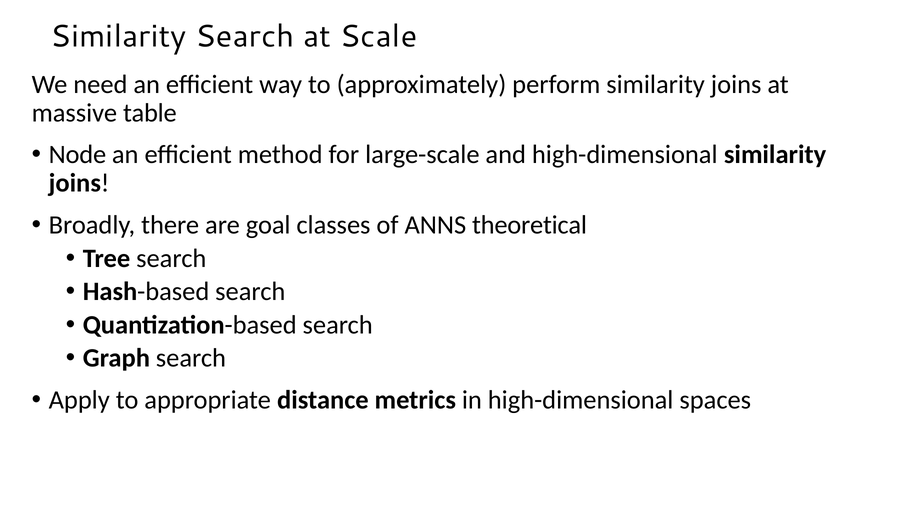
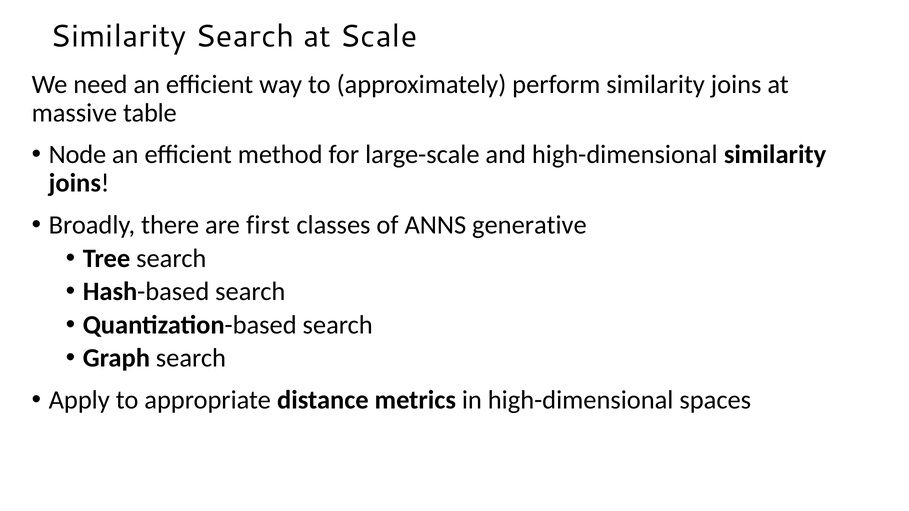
goal: goal -> first
theoretical: theoretical -> generative
